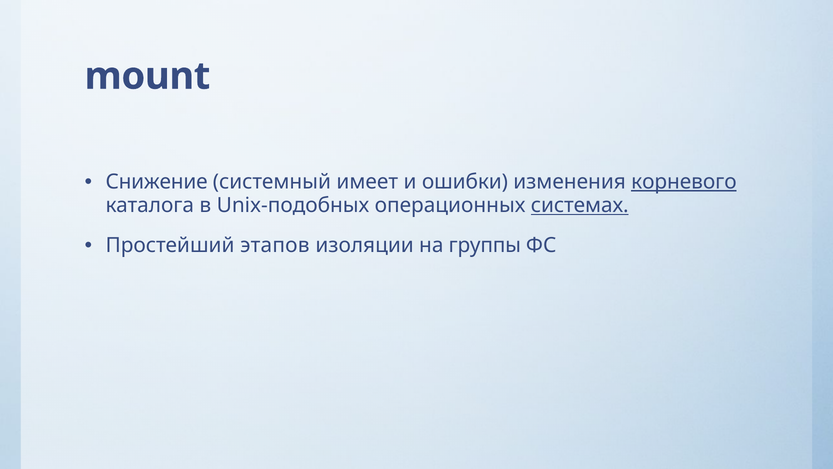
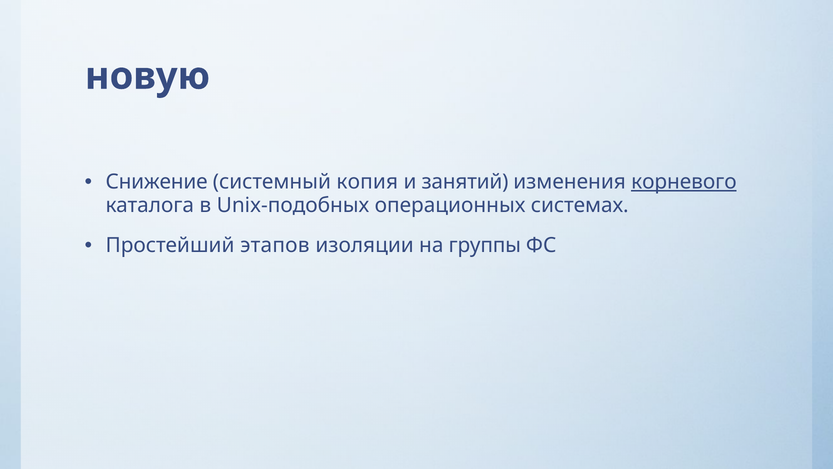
mount: mount -> новую
имеет: имеет -> копия
ошибки: ошибки -> занятий
системах underline: present -> none
